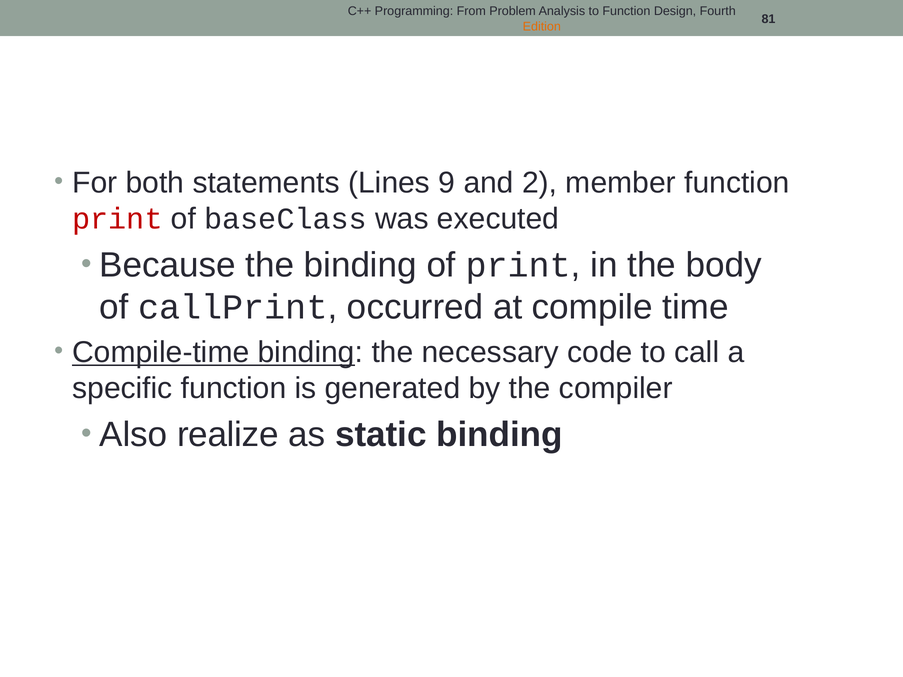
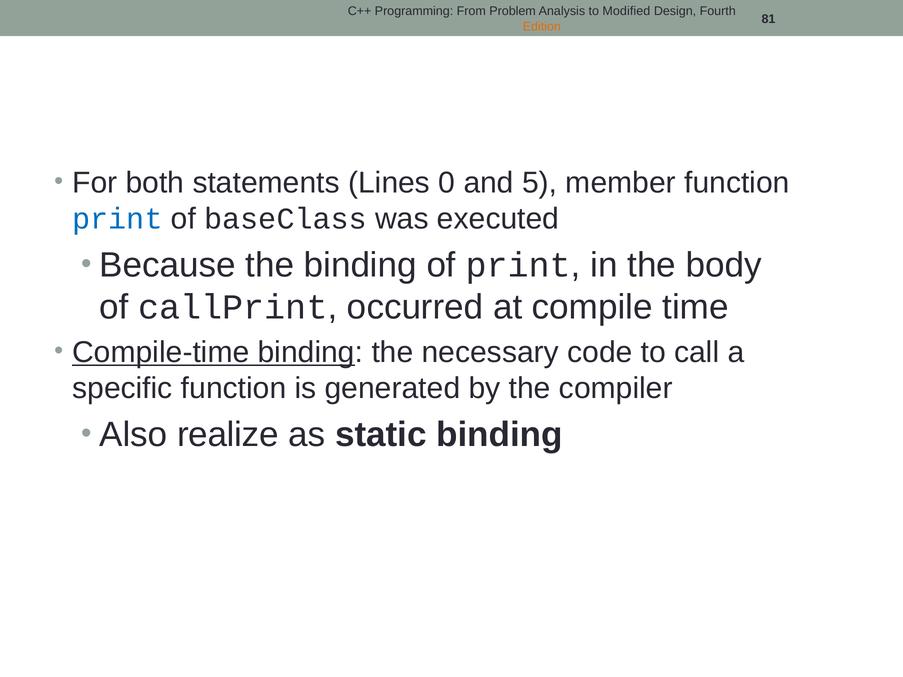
to Function: Function -> Modified
9: 9 -> 0
2: 2 -> 5
print at (117, 219) colour: red -> blue
